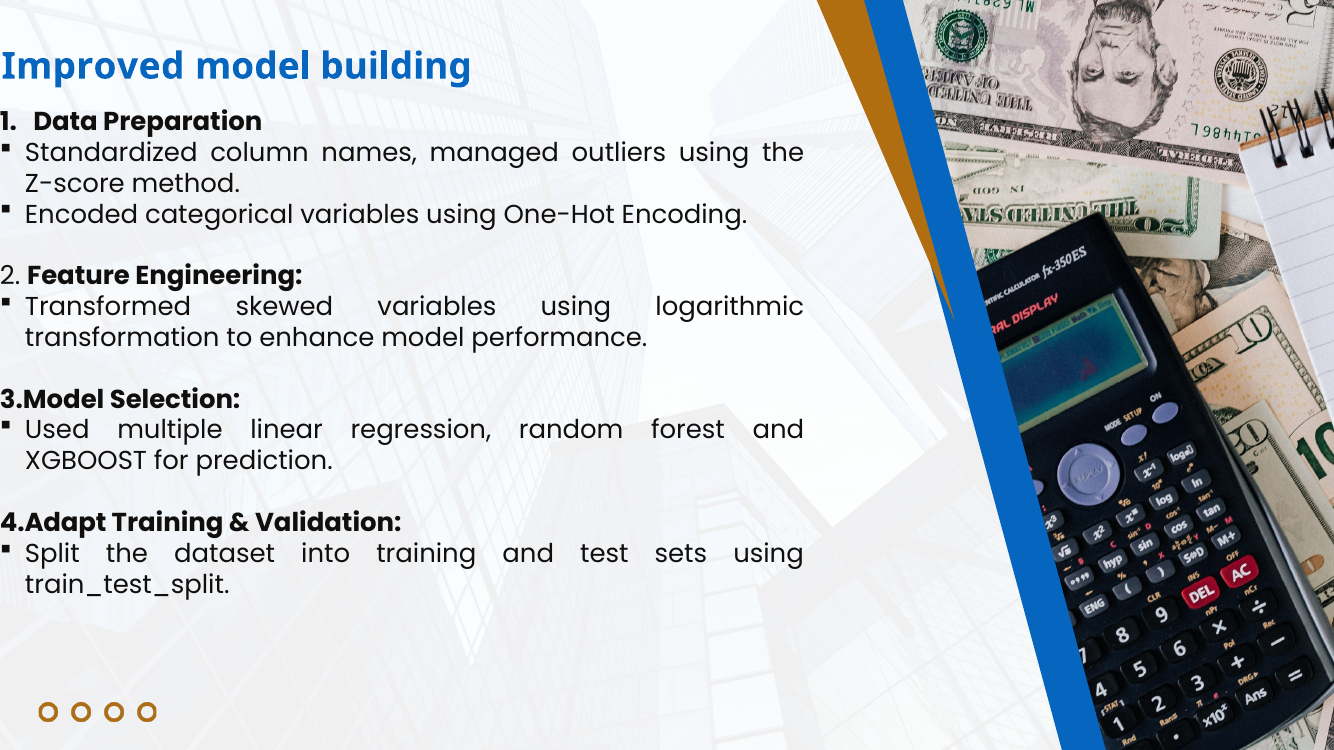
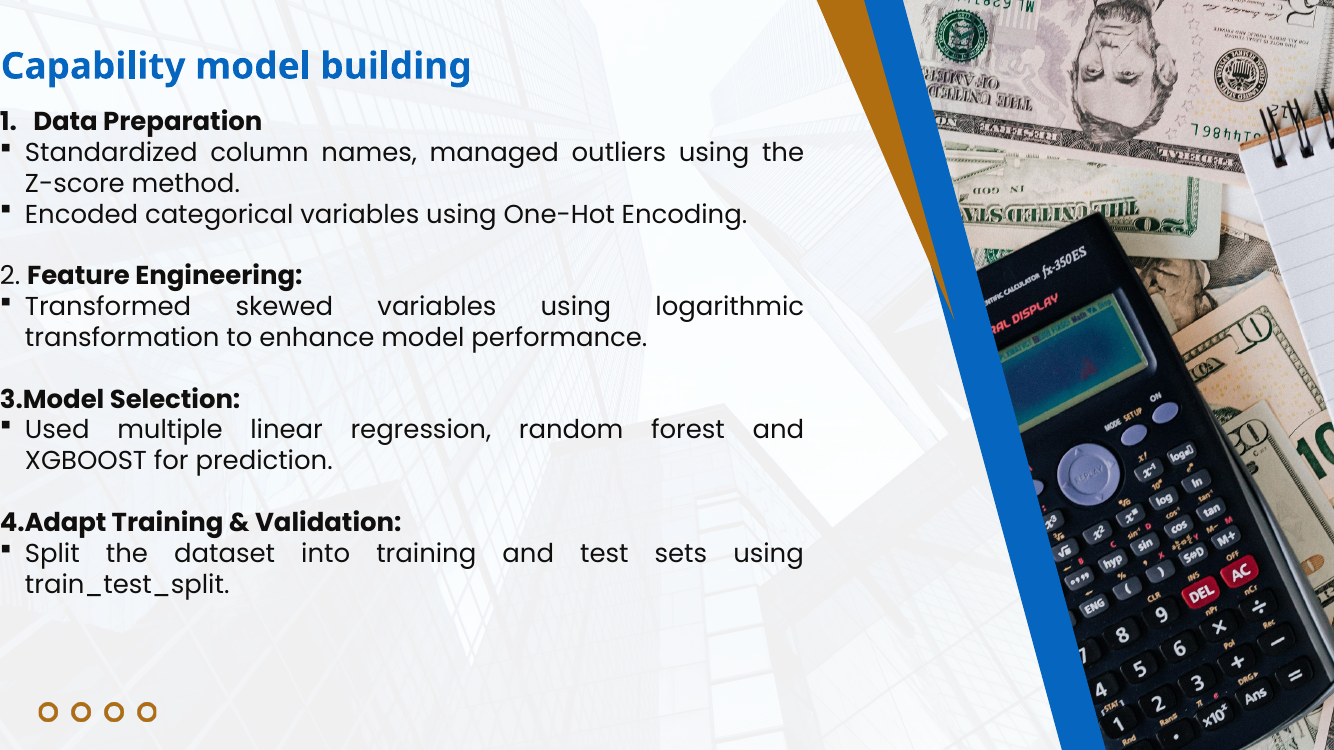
Improved: Improved -> Capability
